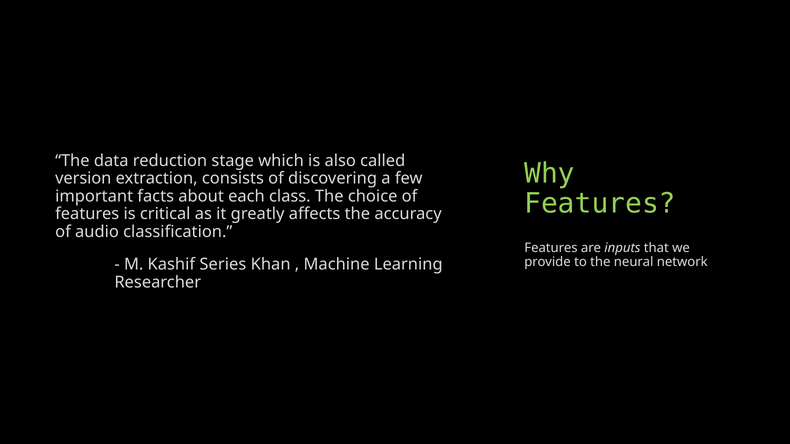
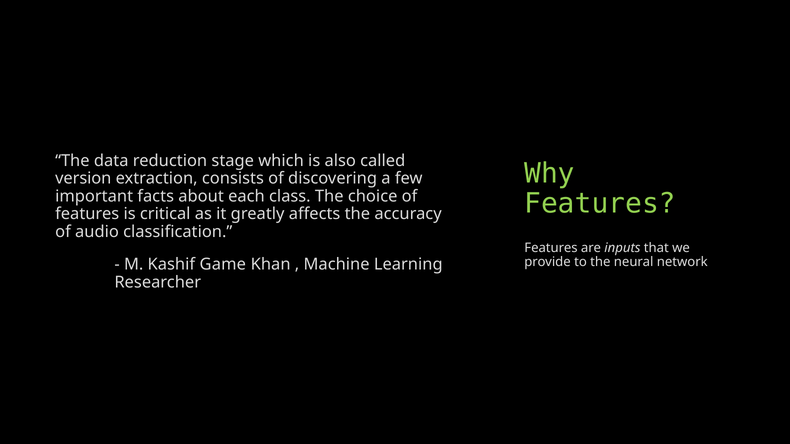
Series: Series -> Game
